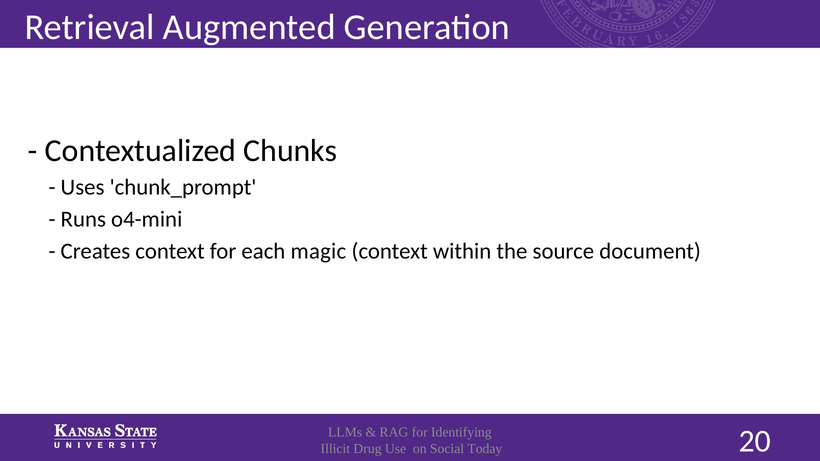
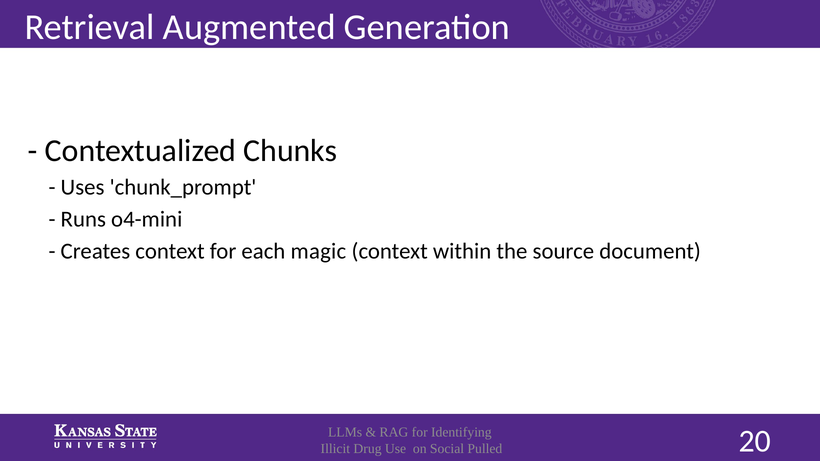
Today: Today -> Pulled
